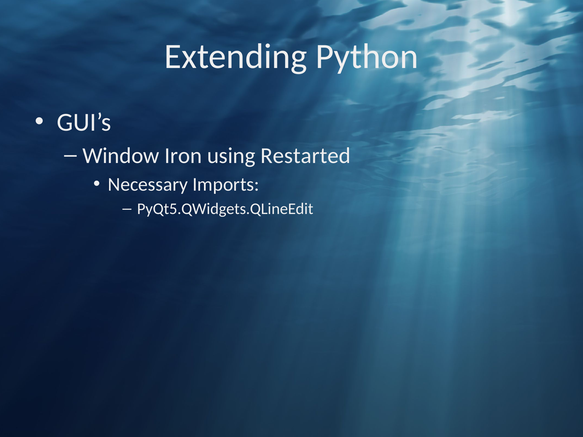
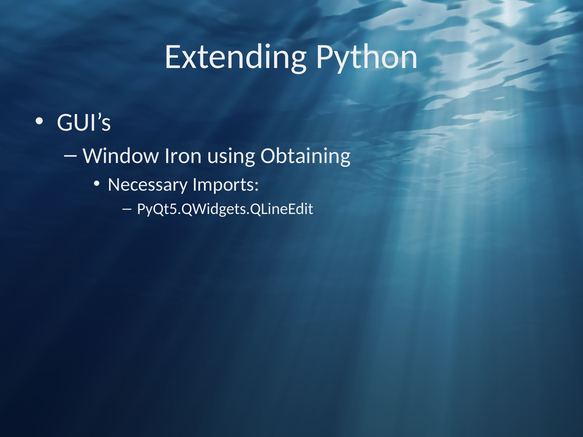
Restarted: Restarted -> Obtaining
